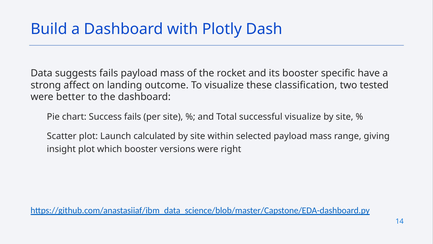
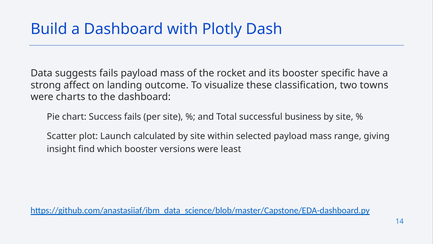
tested: tested -> towns
better: better -> charts
successful visualize: visualize -> business
insight plot: plot -> find
right: right -> least
